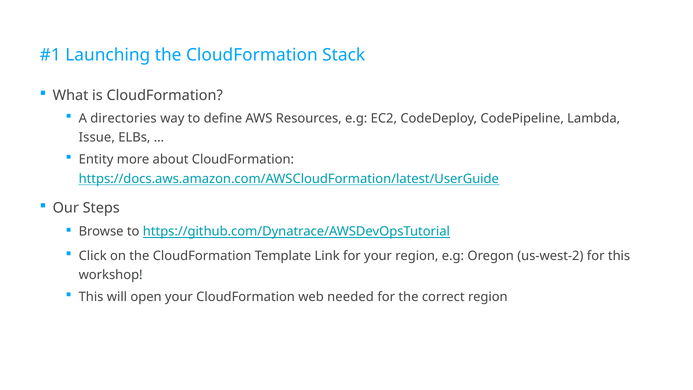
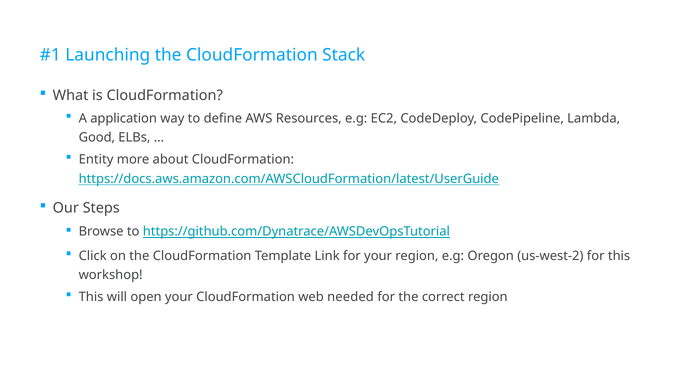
directories: directories -> application
Issue: Issue -> Good
